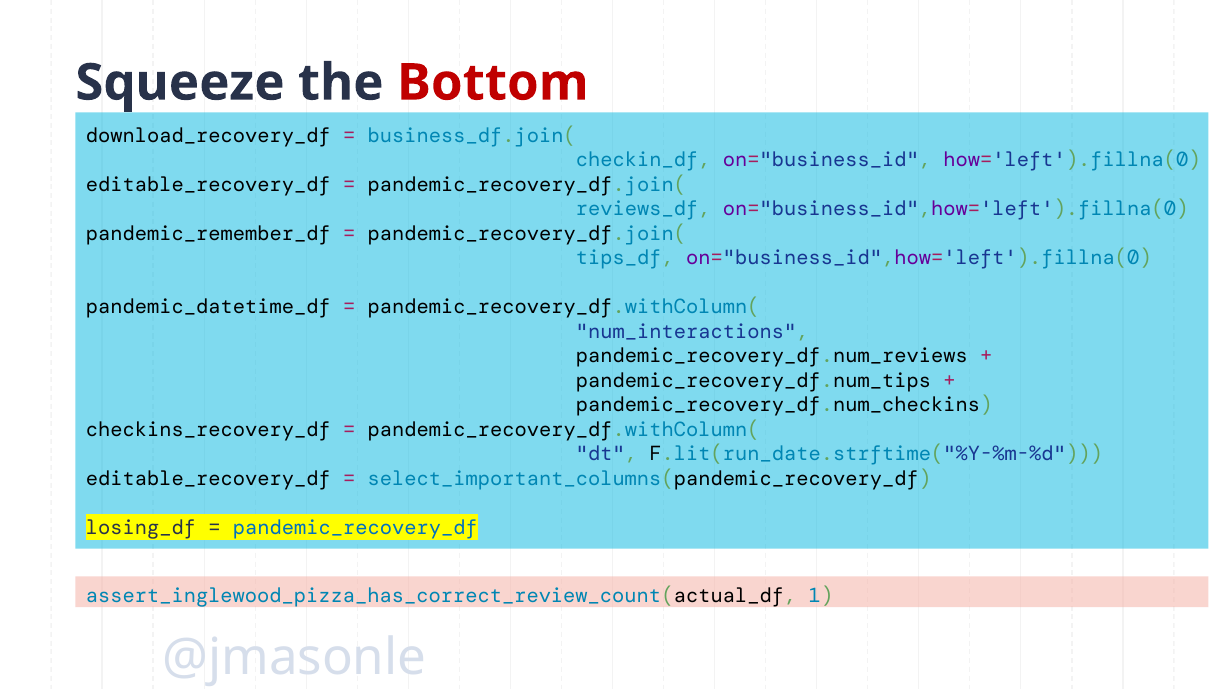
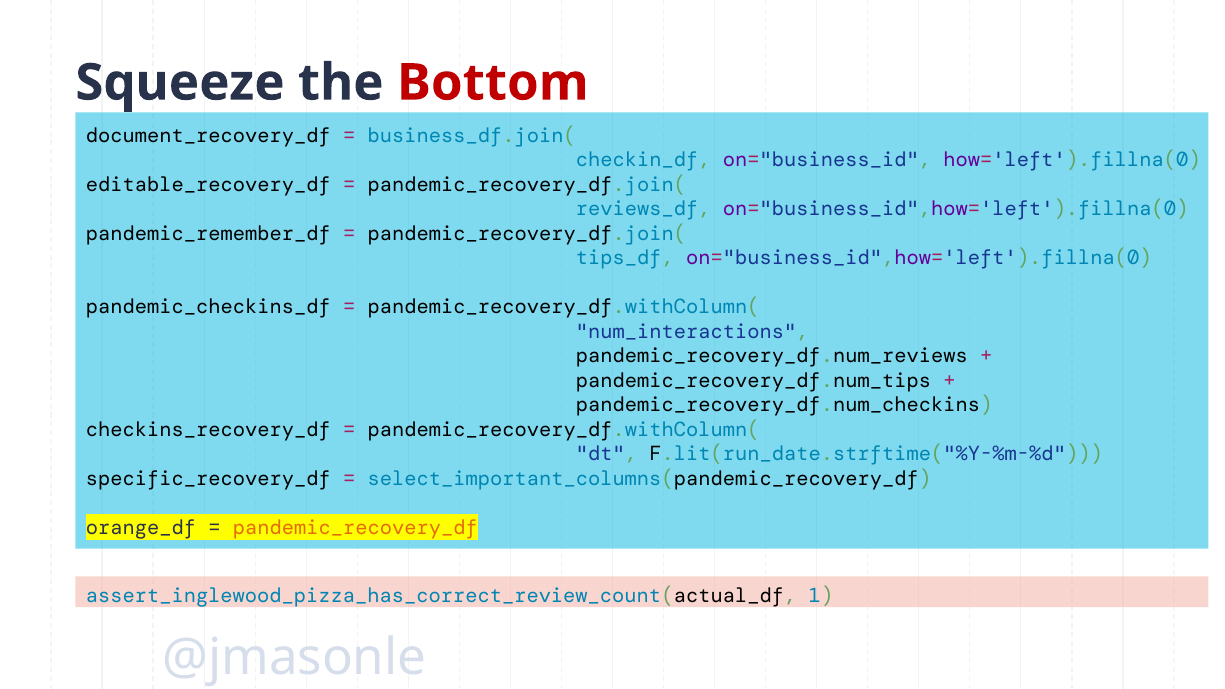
download_recovery_df: download_recovery_df -> document_recovery_df
pandemic_datetime_df: pandemic_datetime_df -> pandemic_checkins_df
editable_recovery_df at (208, 478): editable_recovery_df -> specific_recovery_df
losing_df: losing_df -> orange_df
pandemic_recovery_df colour: blue -> orange
